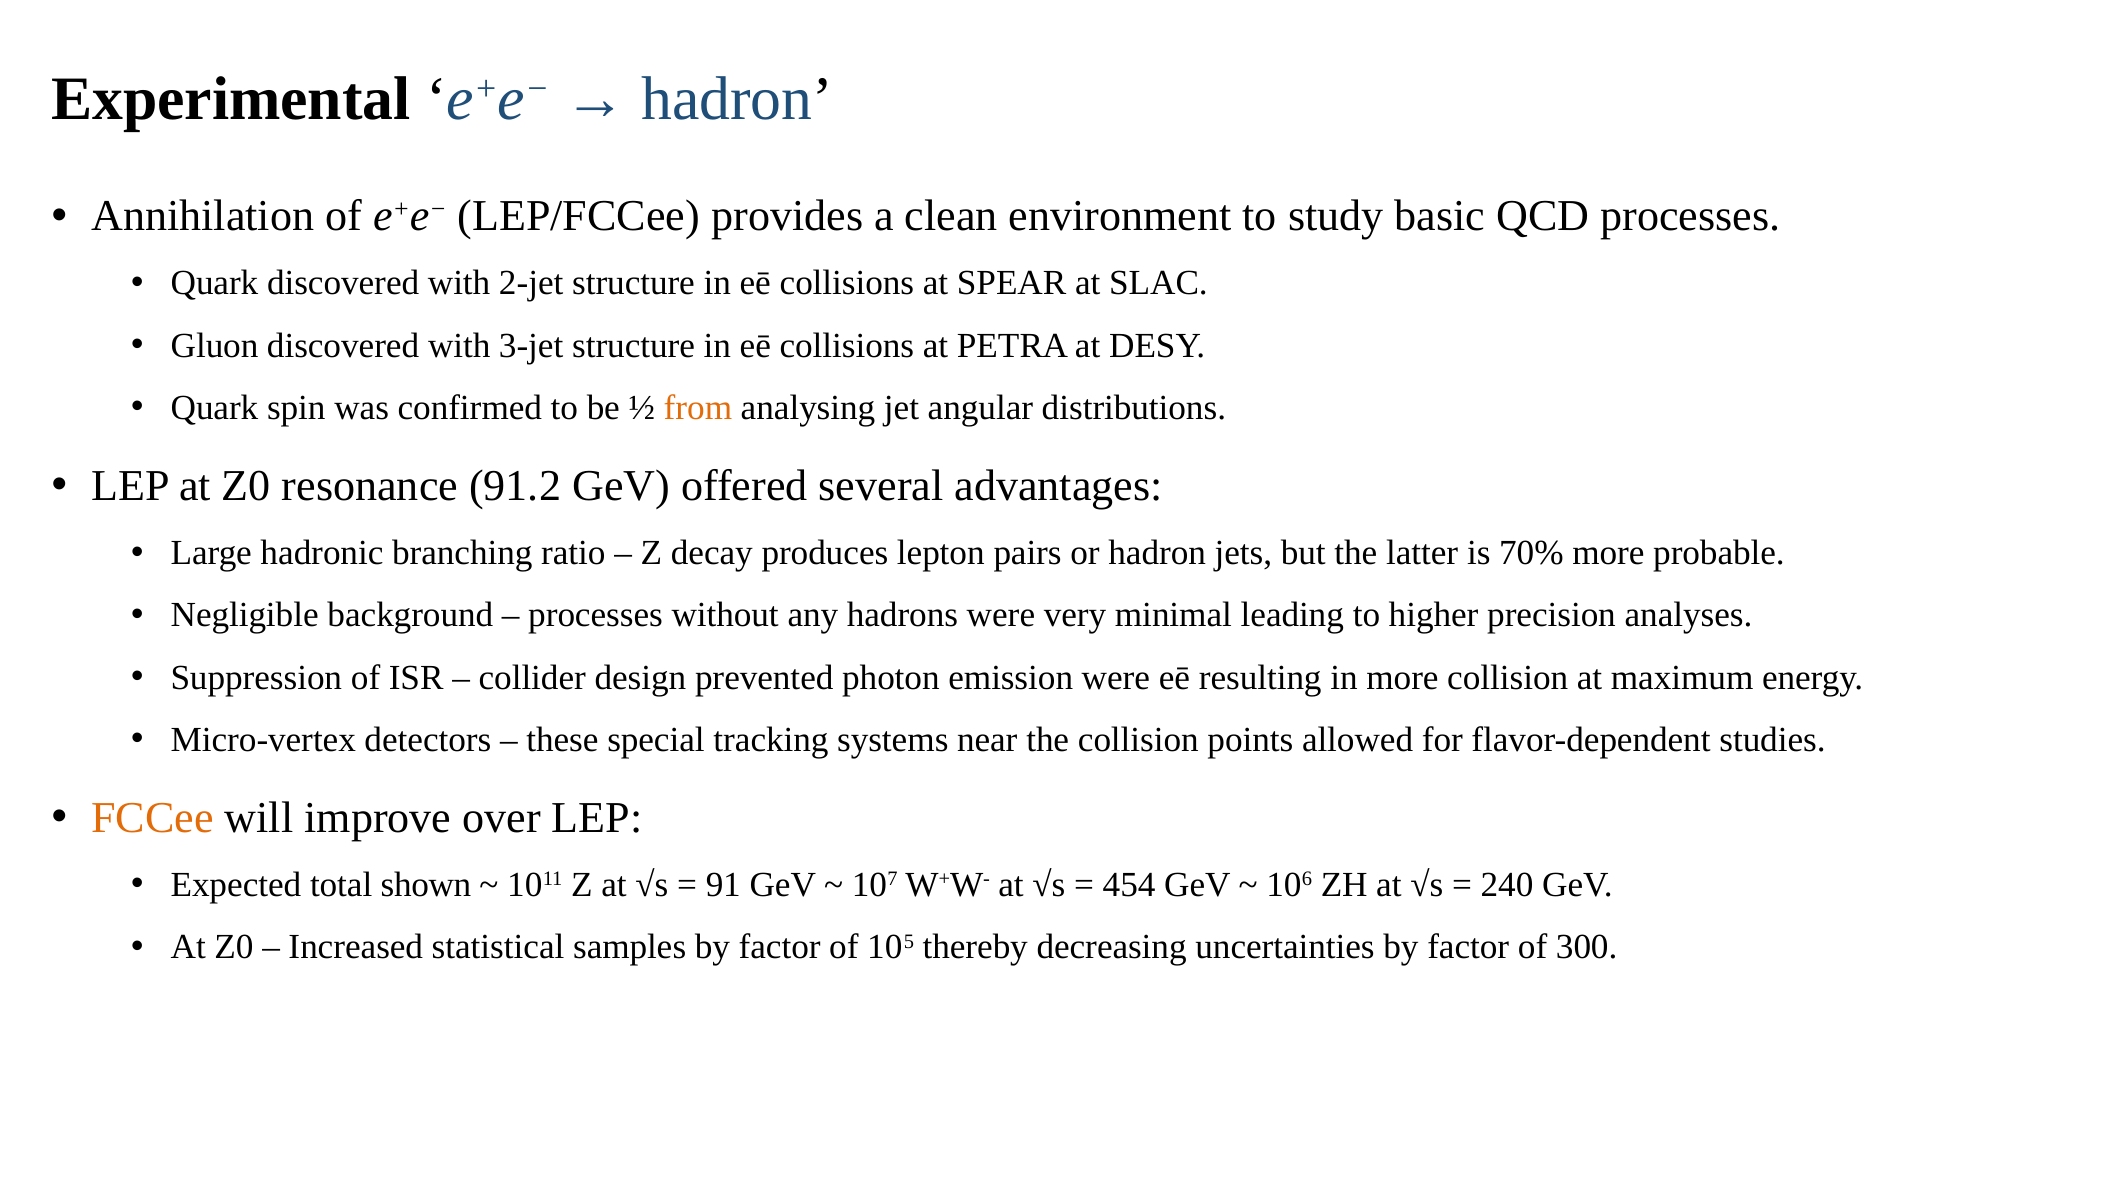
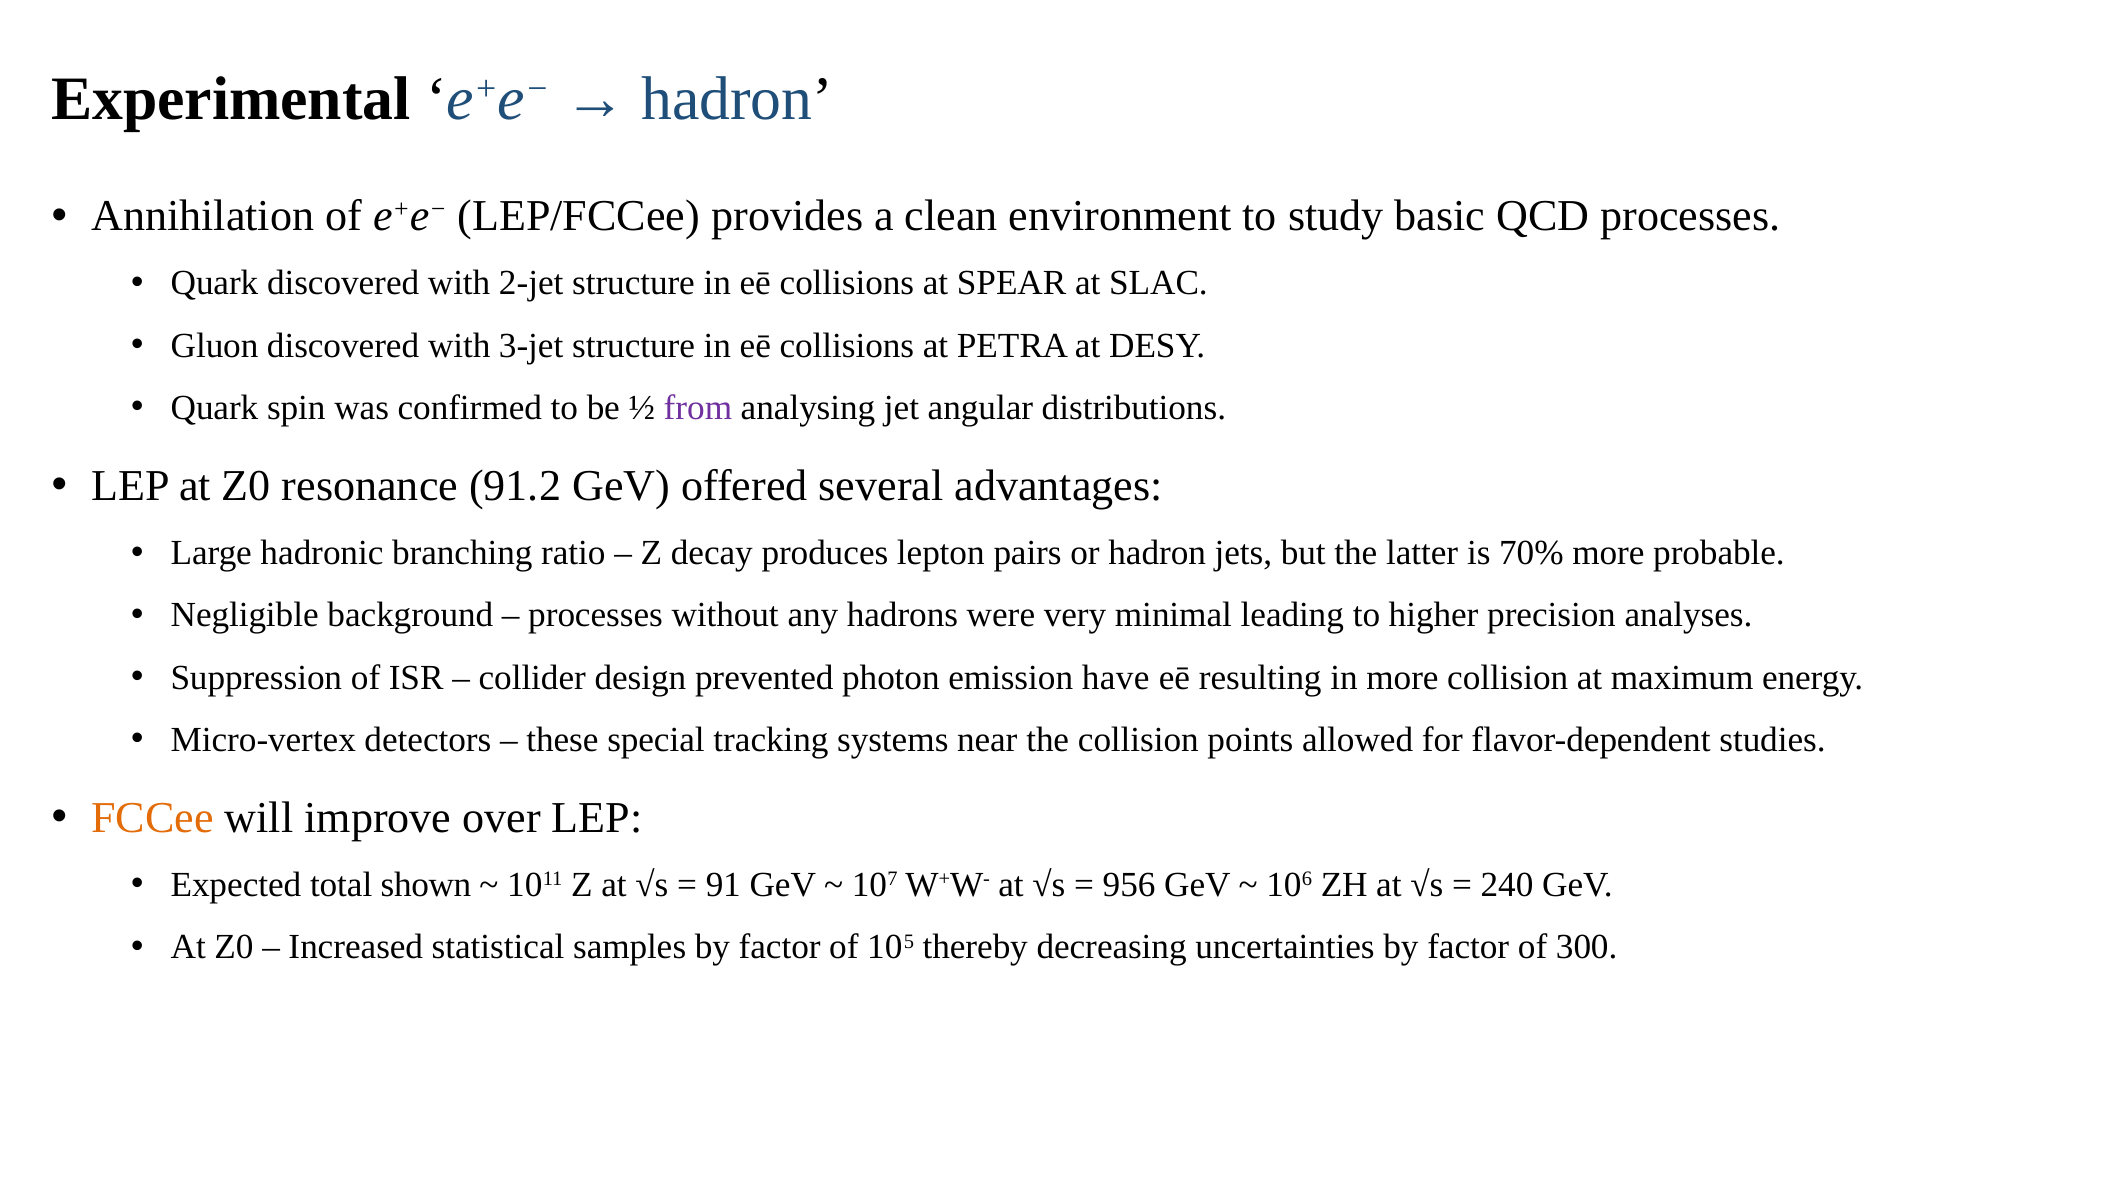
from colour: orange -> purple
emission were: were -> have
454: 454 -> 956
